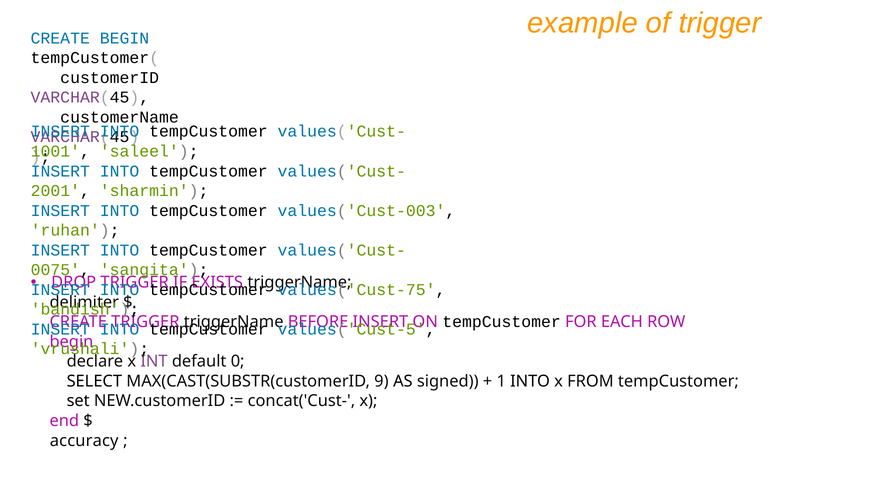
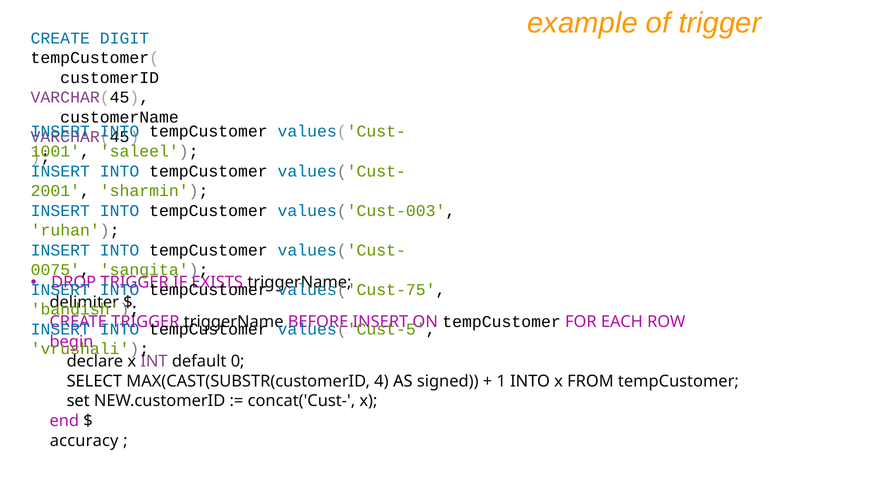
CREATE BEGIN: BEGIN -> DIGIT
9: 9 -> 4
